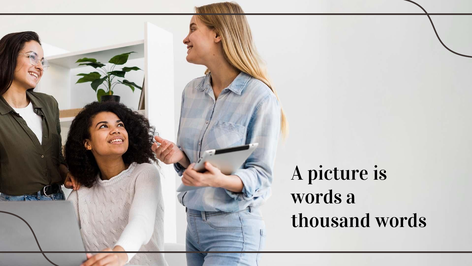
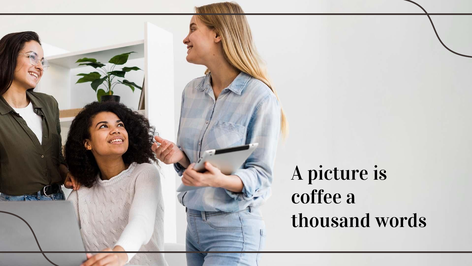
words at (317, 197): words -> coffee
